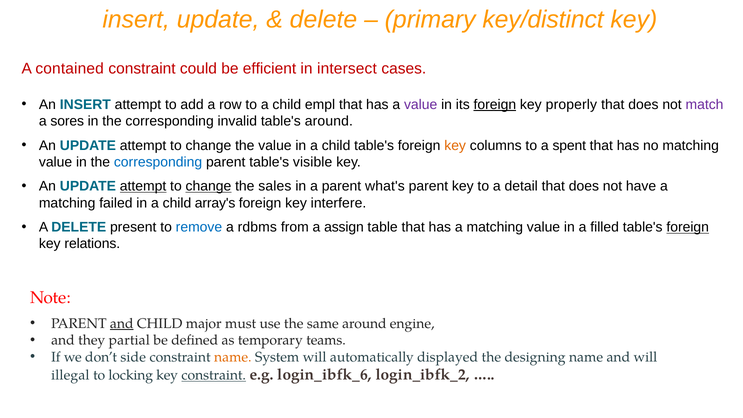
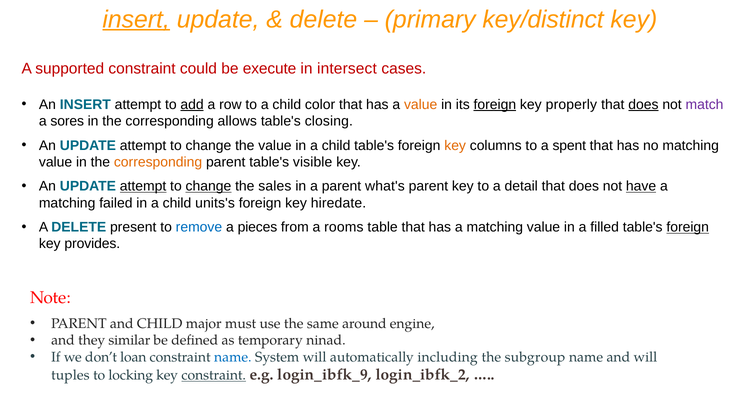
insert at (136, 19) underline: none -> present
contained: contained -> supported
efficient: efficient -> execute
add underline: none -> present
empl: empl -> color
value at (421, 105) colour: purple -> orange
does at (643, 105) underline: none -> present
invalid: invalid -> allows
table's around: around -> closing
corresponding at (158, 162) colour: blue -> orange
have underline: none -> present
array's: array's -> units's
interfere: interfere -> hiredate
rdbms: rdbms -> pieces
assign: assign -> rooms
relations: relations -> provides
and at (122, 323) underline: present -> none
partial: partial -> similar
teams: teams -> ninad
side: side -> loan
name at (233, 357) colour: orange -> blue
displayed: displayed -> including
designing: designing -> subgroup
illegal: illegal -> tuples
login_ibfk_6: login_ibfk_6 -> login_ibfk_9
